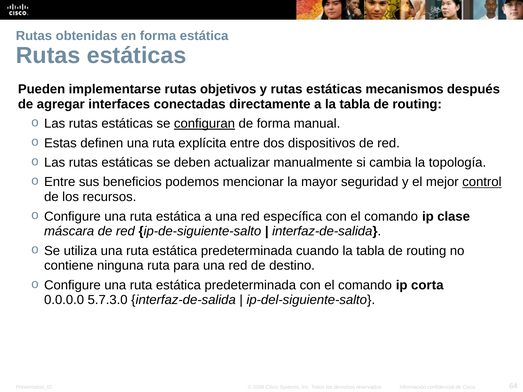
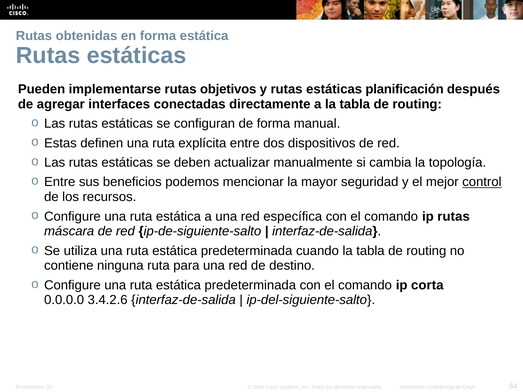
mecanismos: mecanismos -> planificación
configuran underline: present -> none
ip clase: clase -> rutas
5.7.3.0: 5.7.3.0 -> 3.4.2.6
